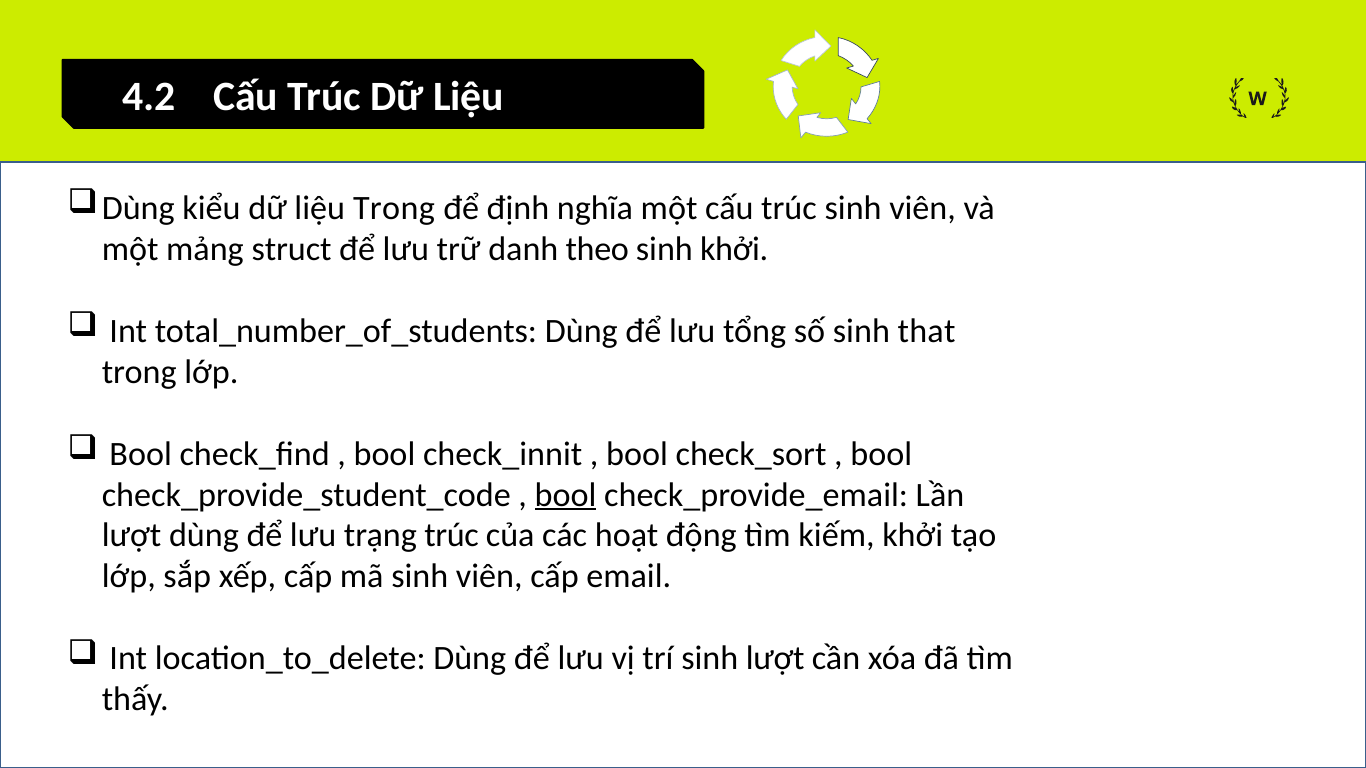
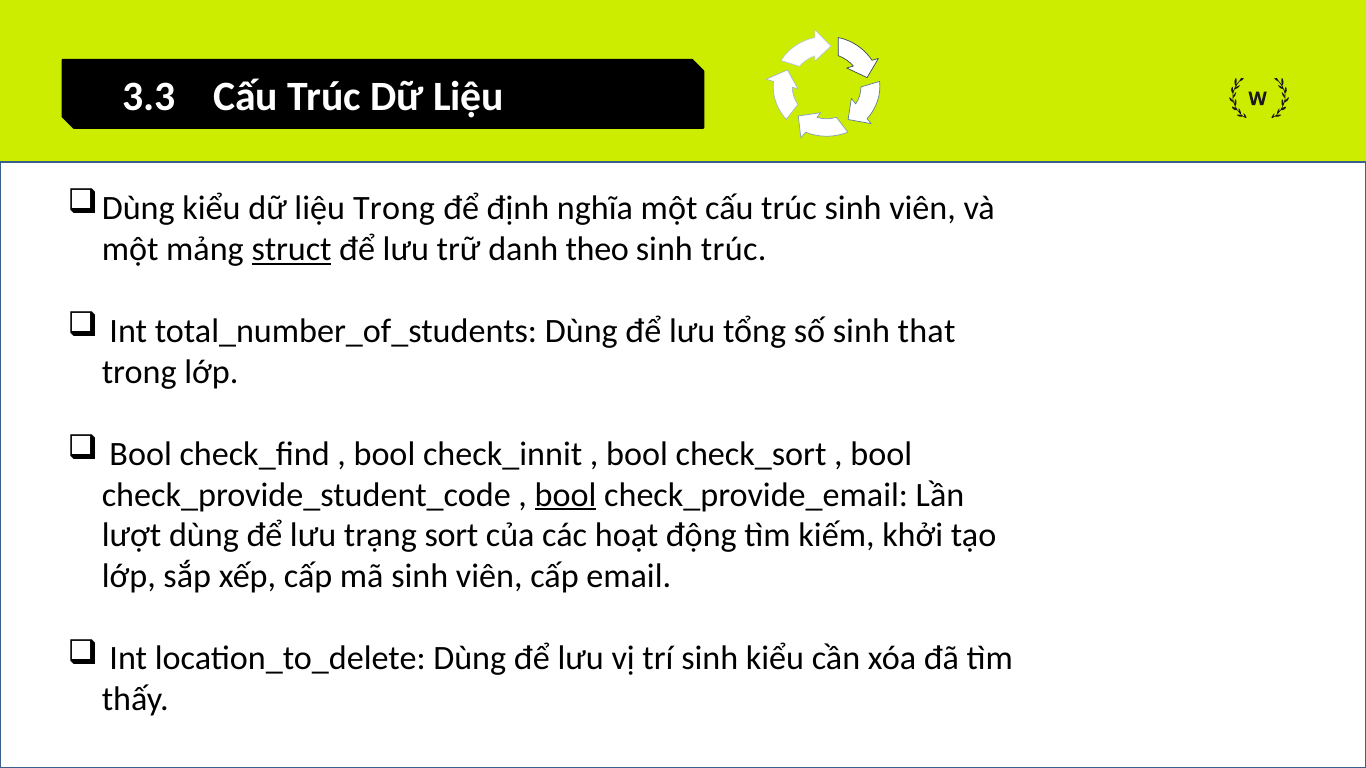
4.2: 4.2 -> 3.3
struct underline: none -> present
sinh khởi: khởi -> trúc
trạng trúc: trúc -> sort
sinh lượt: lượt -> kiểu
